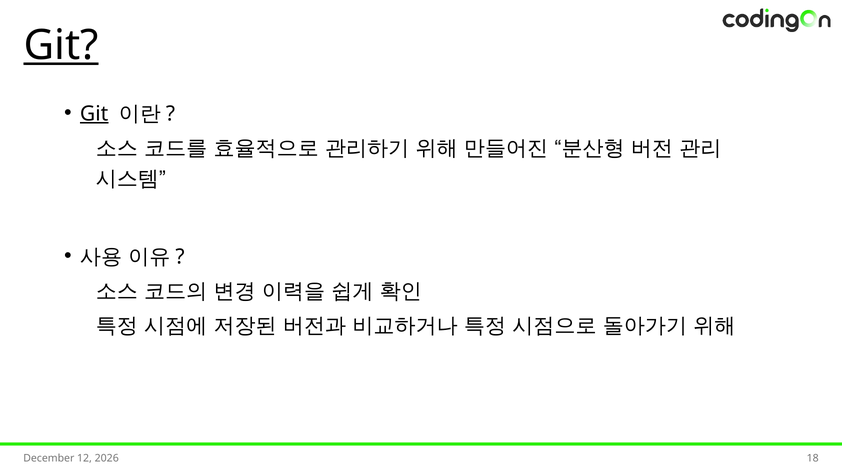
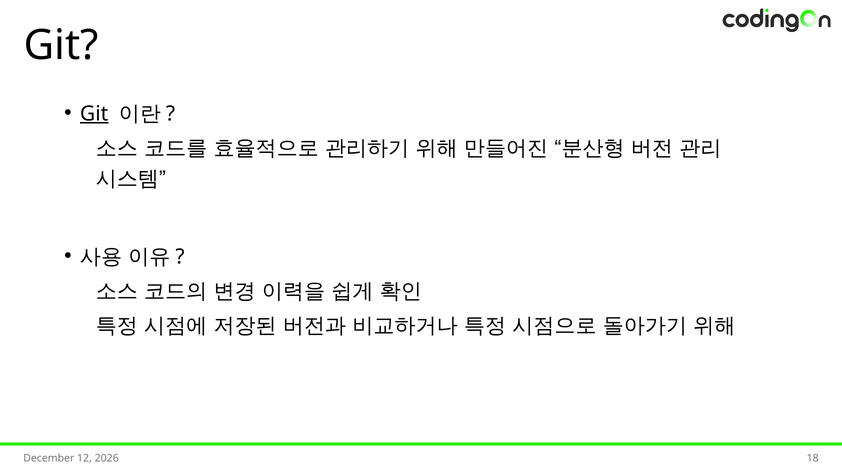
Git at (61, 46) underline: present -> none
